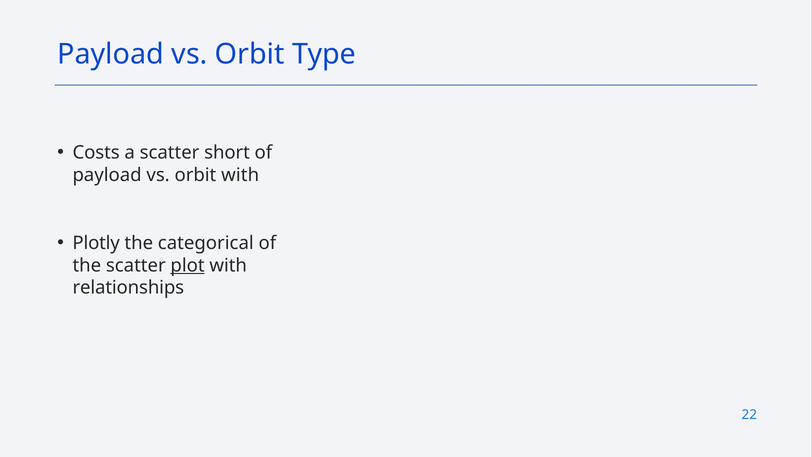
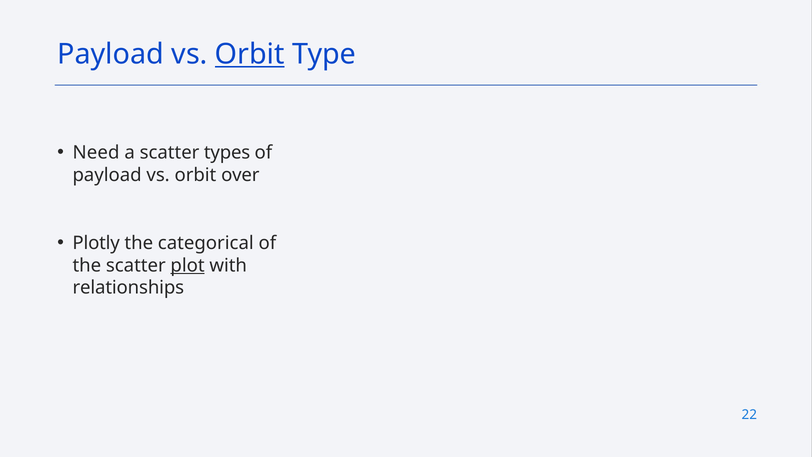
Orbit at (250, 54) underline: none -> present
Costs: Costs -> Need
short: short -> types
orbit with: with -> over
